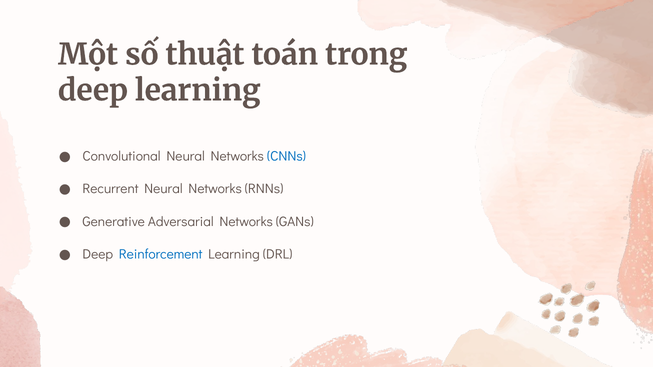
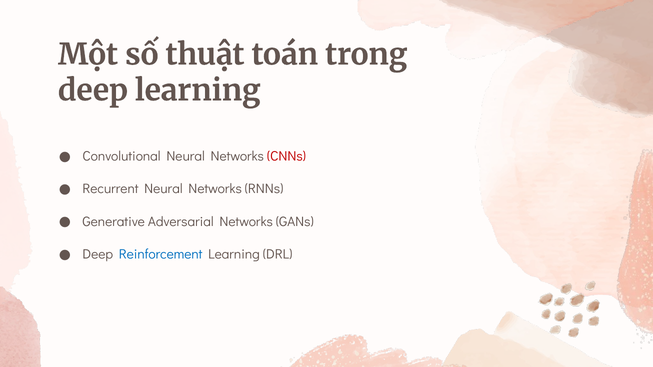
CNNs colour: blue -> red
